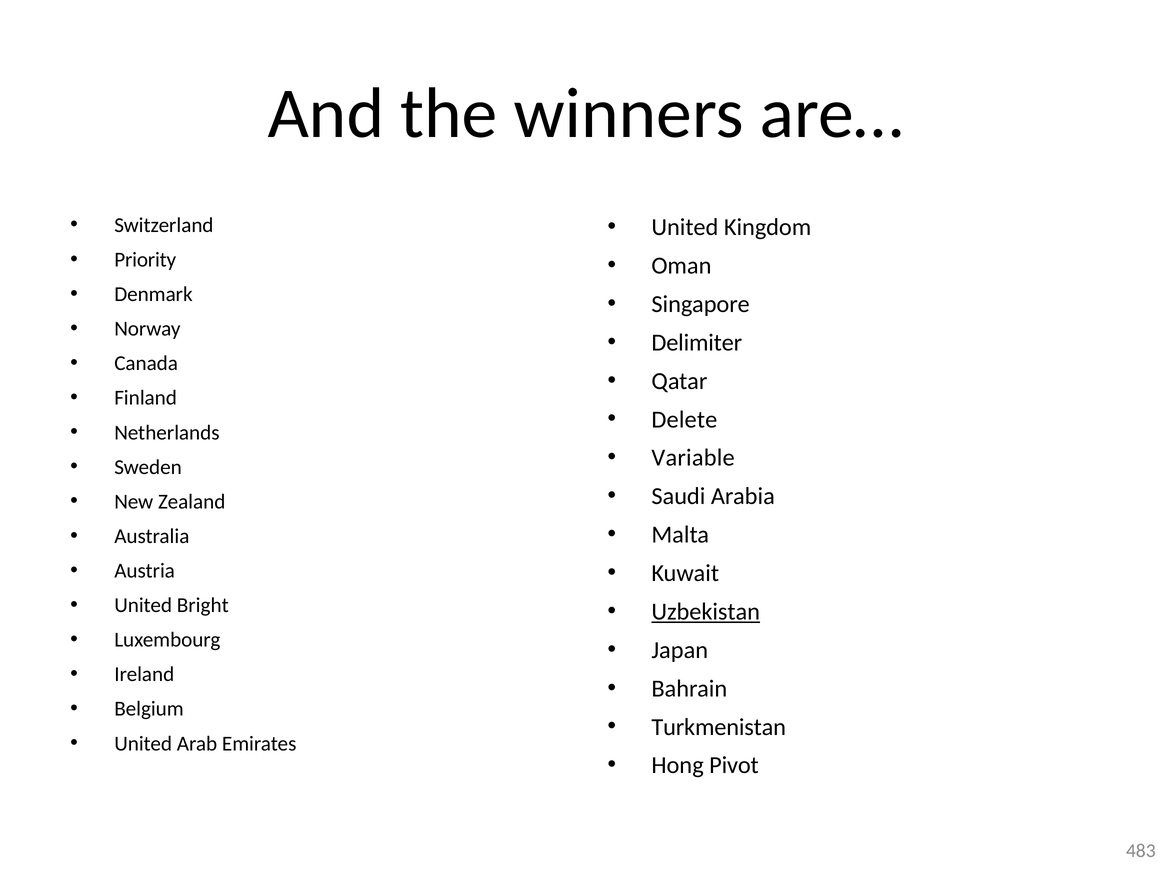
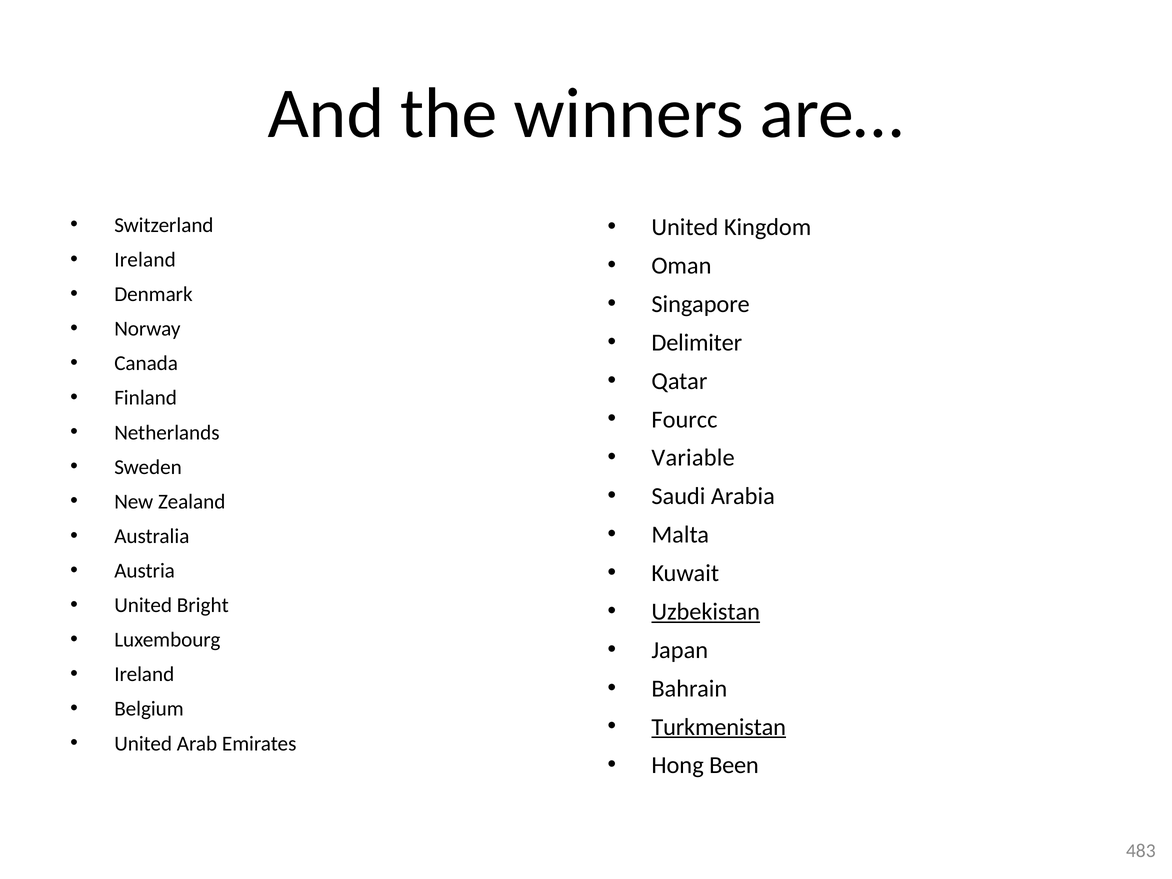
Priority at (145, 260): Priority -> Ireland
Delete: Delete -> Fourcc
Turkmenistan underline: none -> present
Pivot: Pivot -> Been
